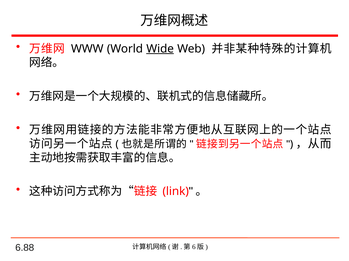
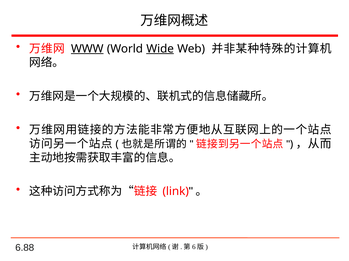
WWW underline: none -> present
